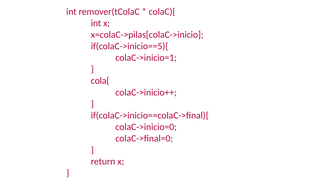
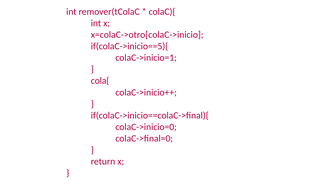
x=colaC->pilas[colaC->inicio: x=colaC->pilas[colaC->inicio -> x=colaC->otro[colaC->inicio
